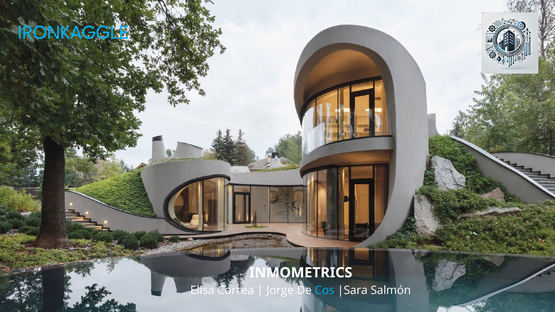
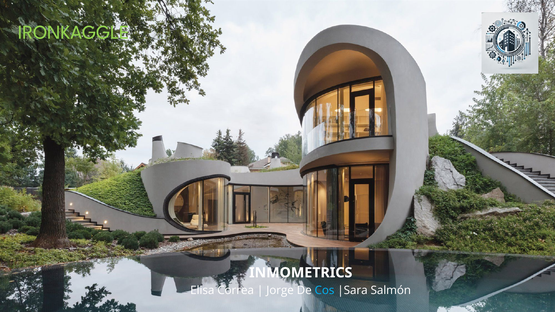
IRONKAGGLE colour: light blue -> light green
